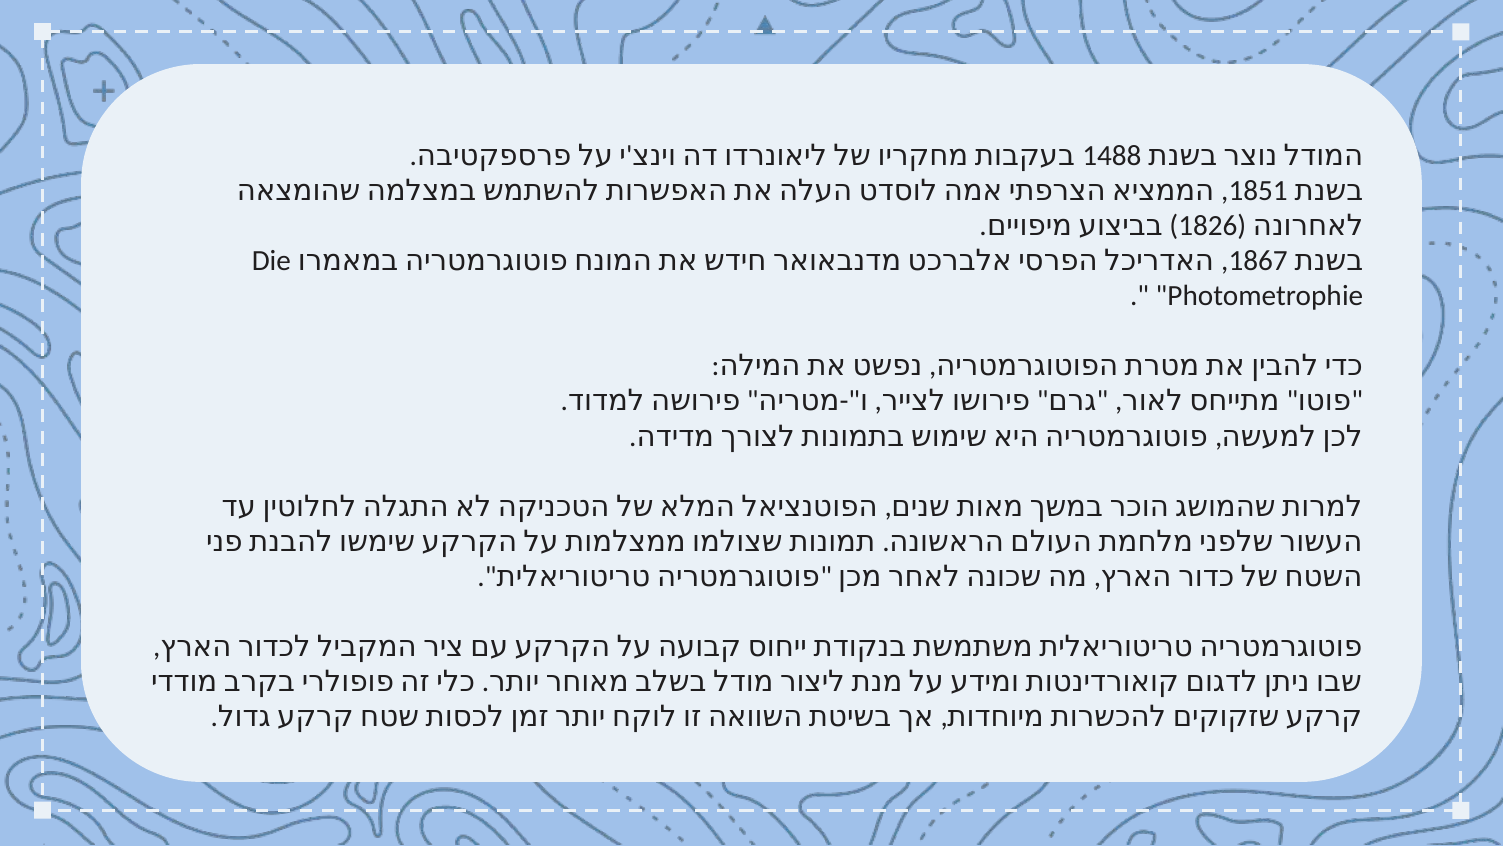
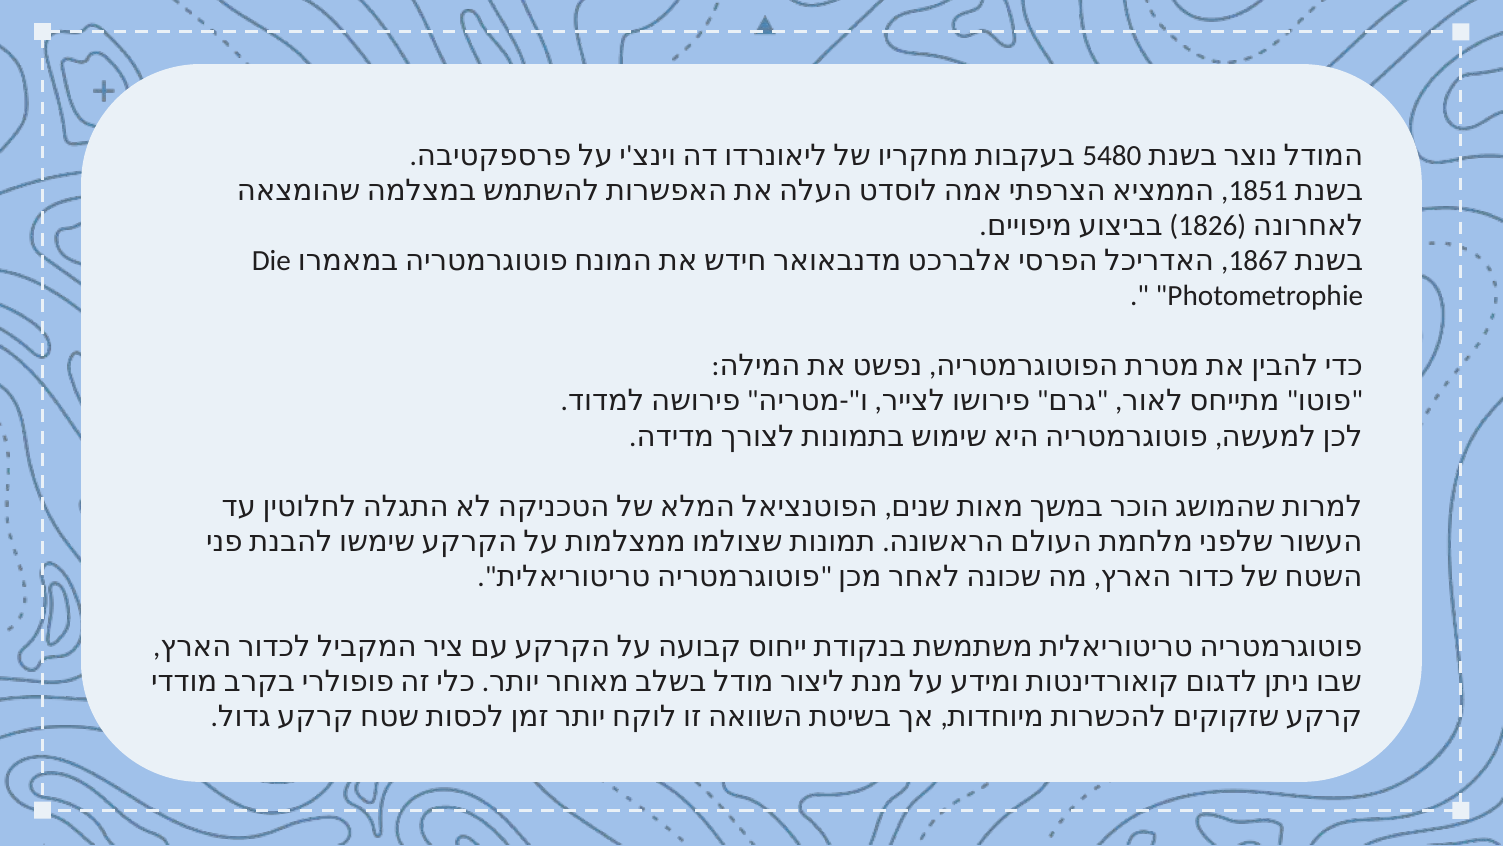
1488: 1488 -> 5480
